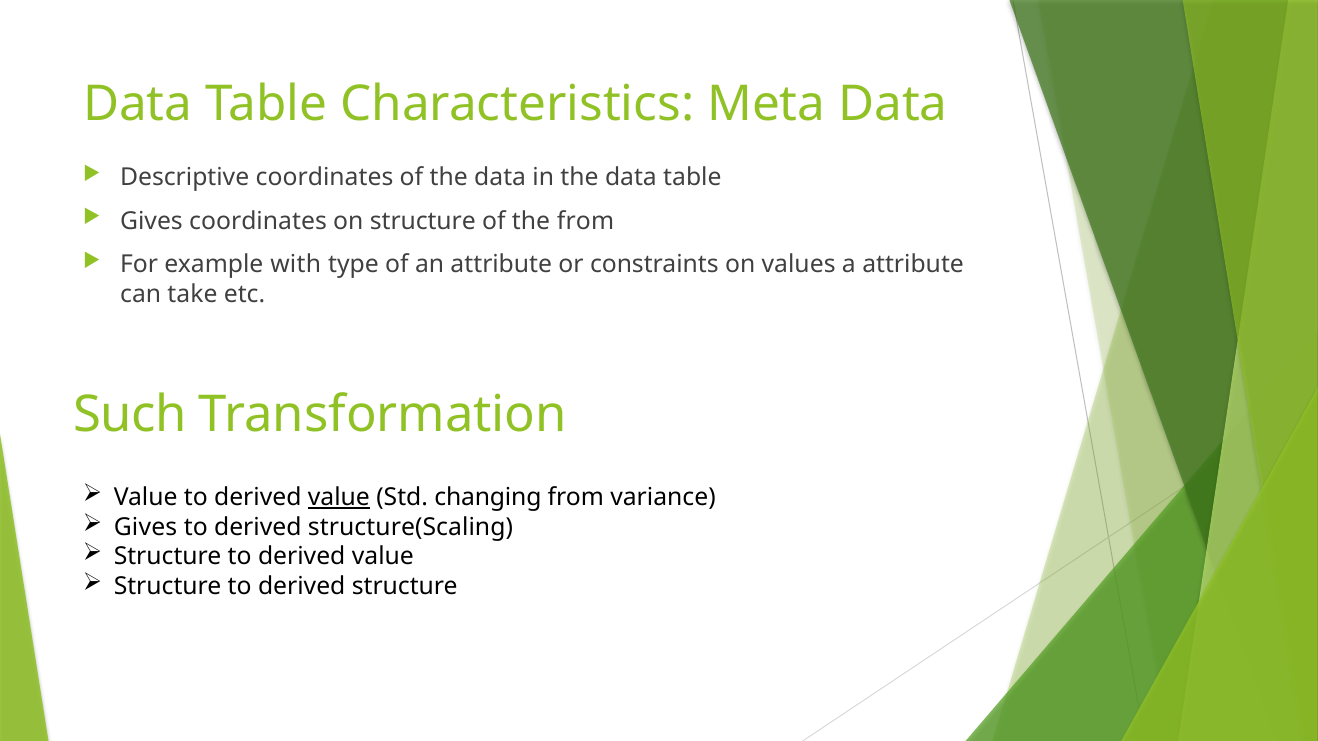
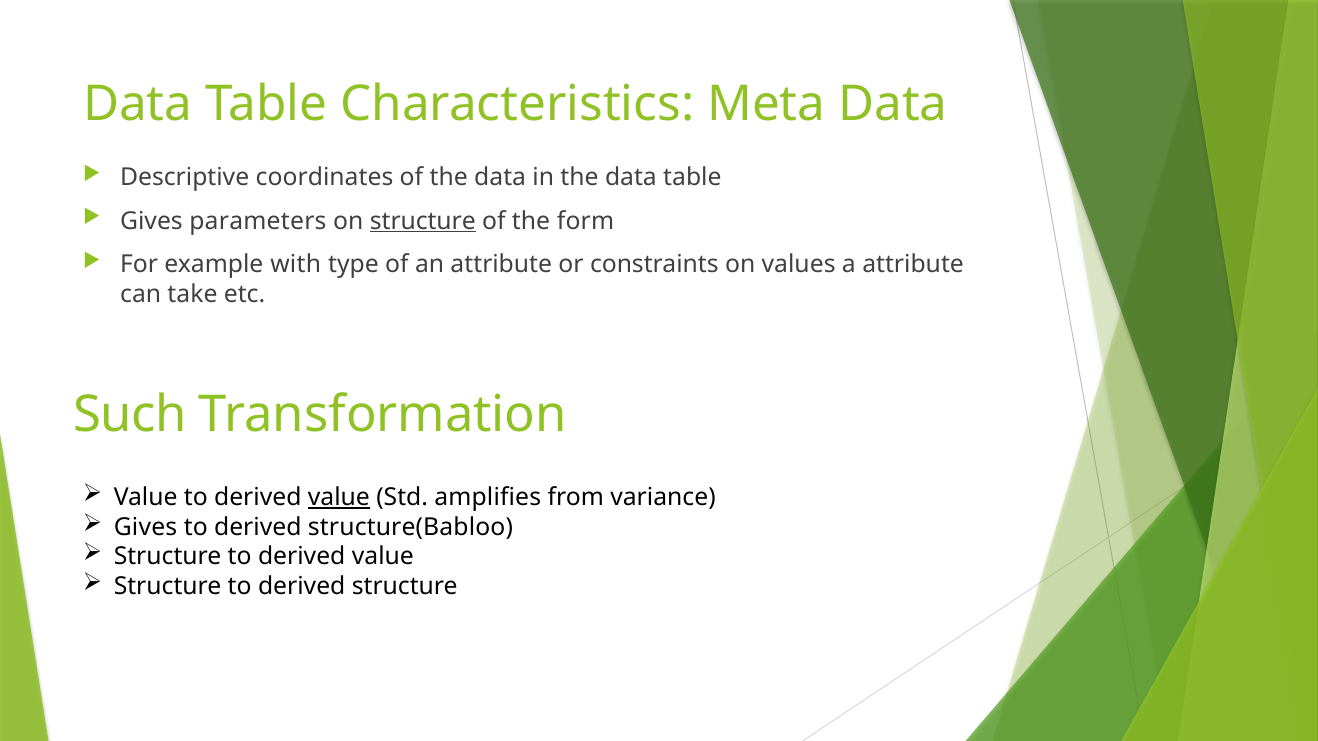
Gives coordinates: coordinates -> parameters
structure at (423, 221) underline: none -> present
the from: from -> form
changing: changing -> amplifies
structure(Scaling: structure(Scaling -> structure(Babloo
